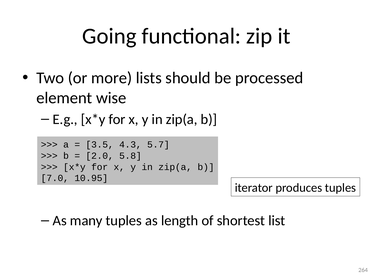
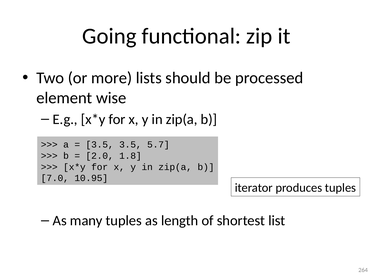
3.5 4.3: 4.3 -> 3.5
5.8: 5.8 -> 1.8
